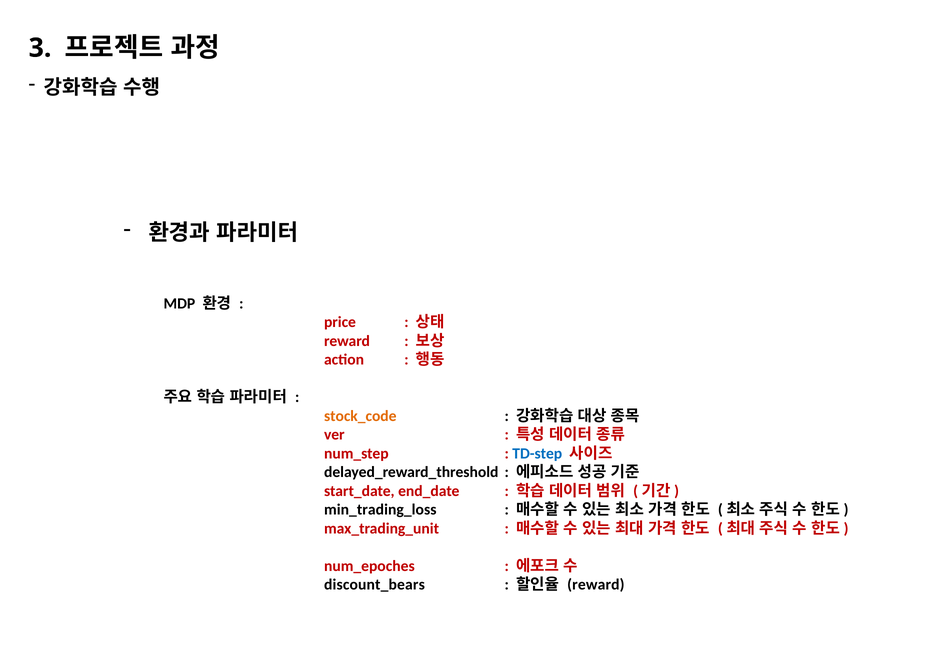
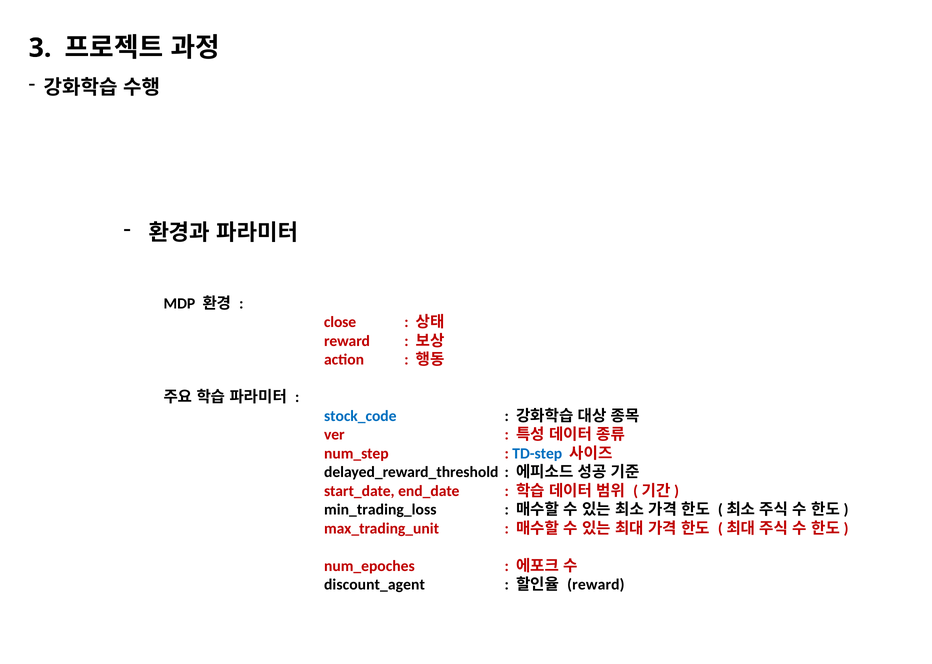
price: price -> close
stock_code colour: orange -> blue
discount_bears: discount_bears -> discount_agent
